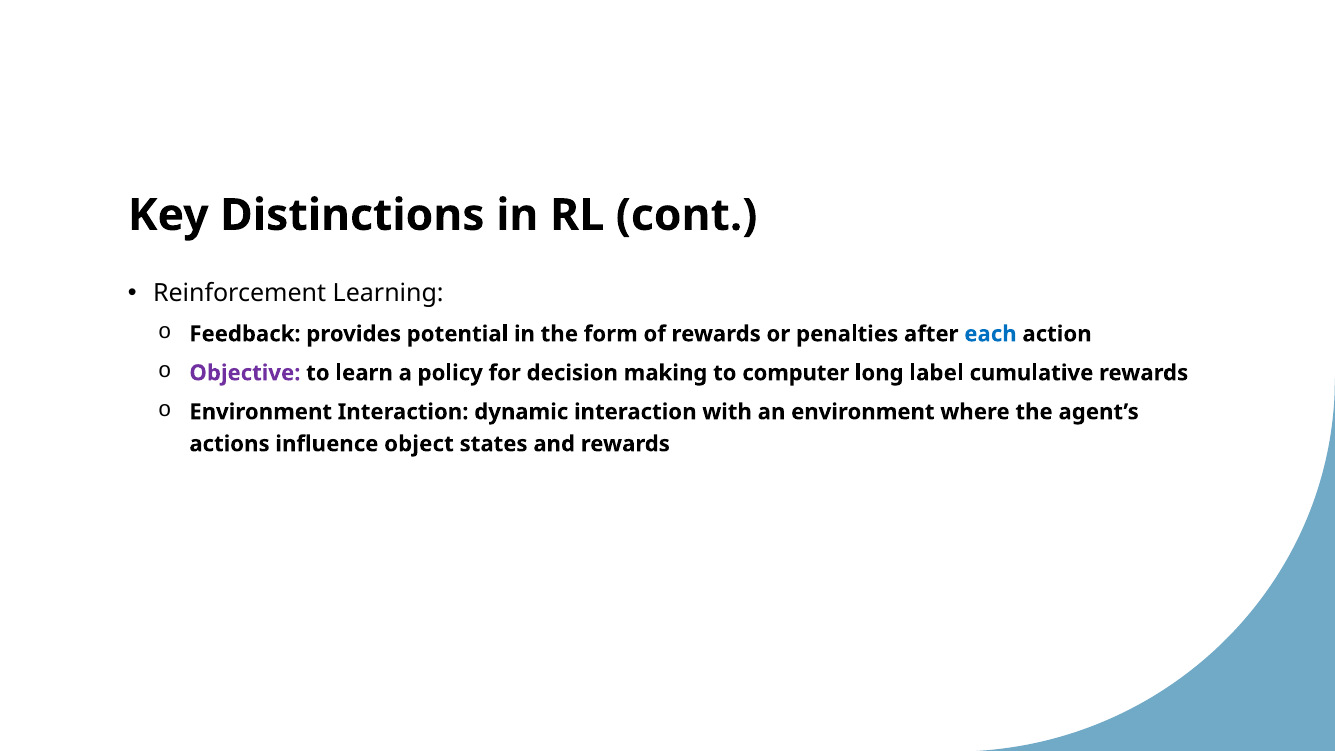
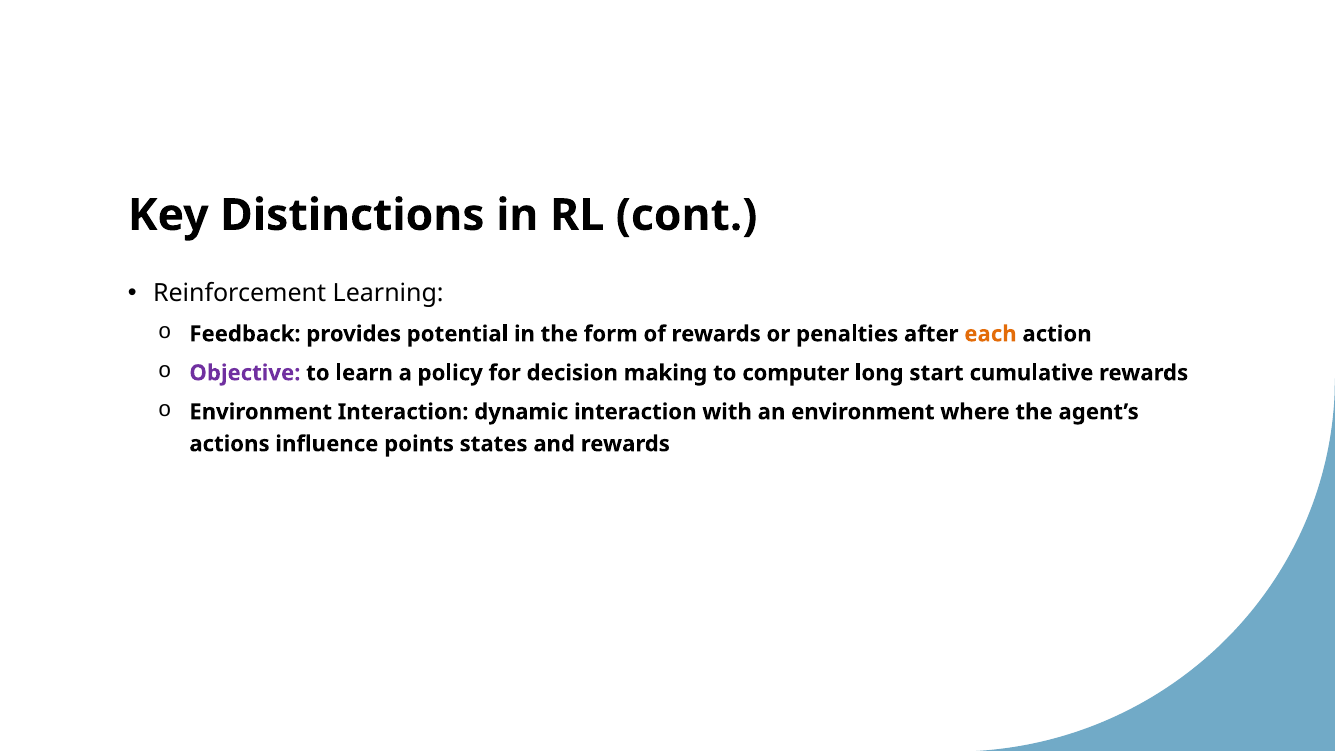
each colour: blue -> orange
label: label -> start
object: object -> points
